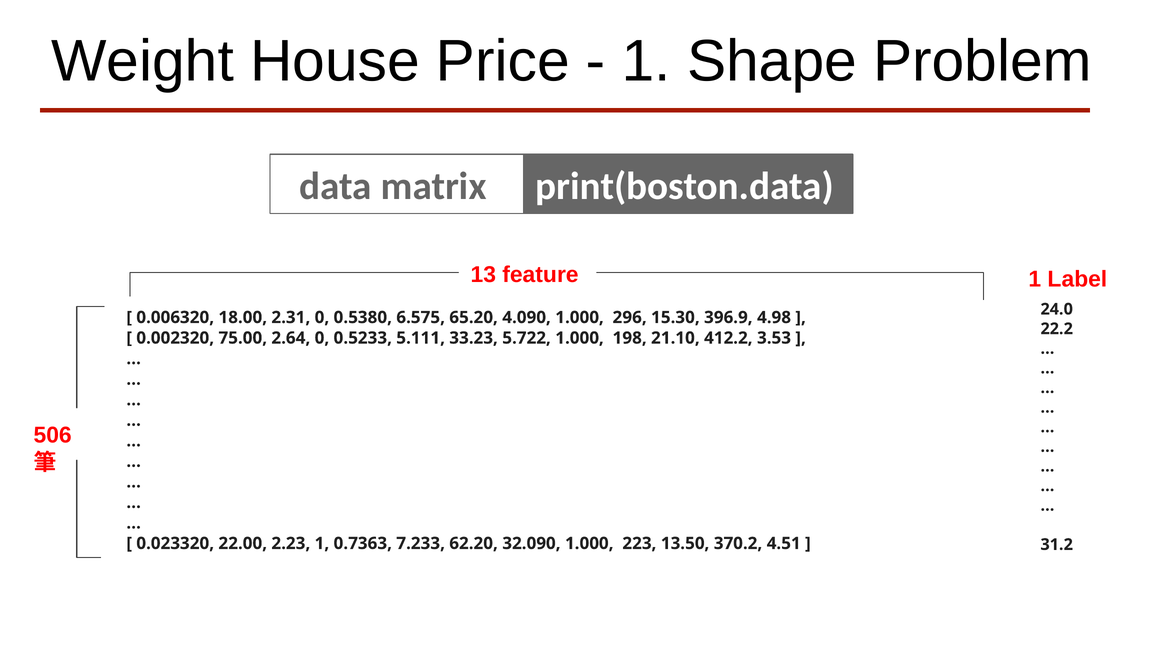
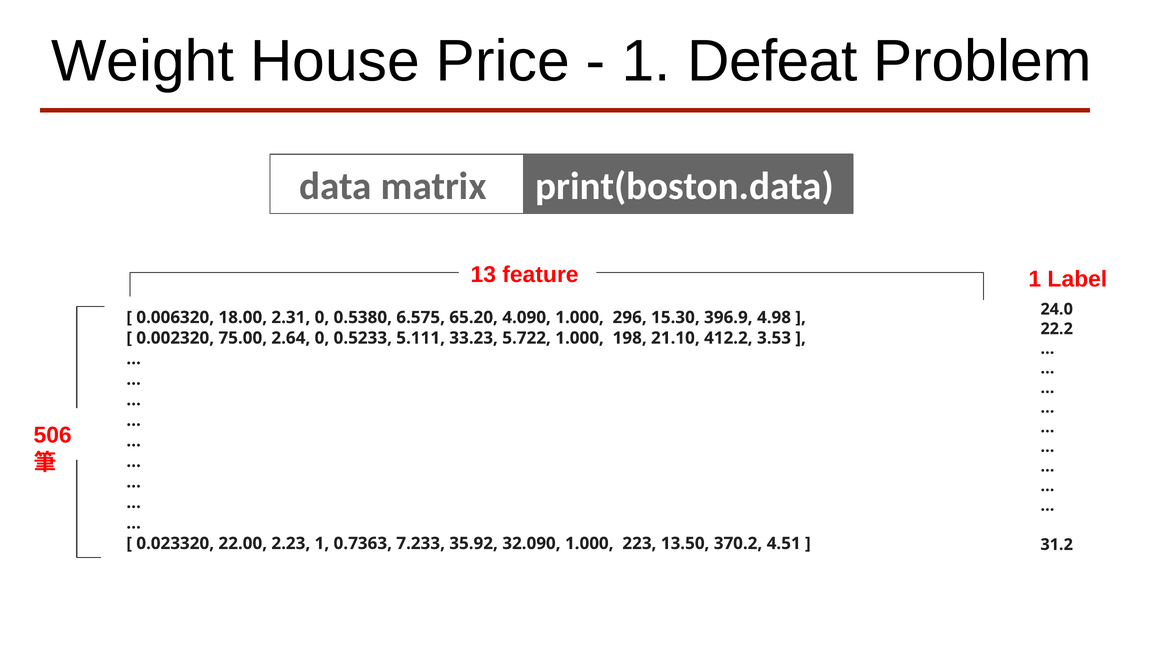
Shape: Shape -> Defeat
62.20: 62.20 -> 35.92
